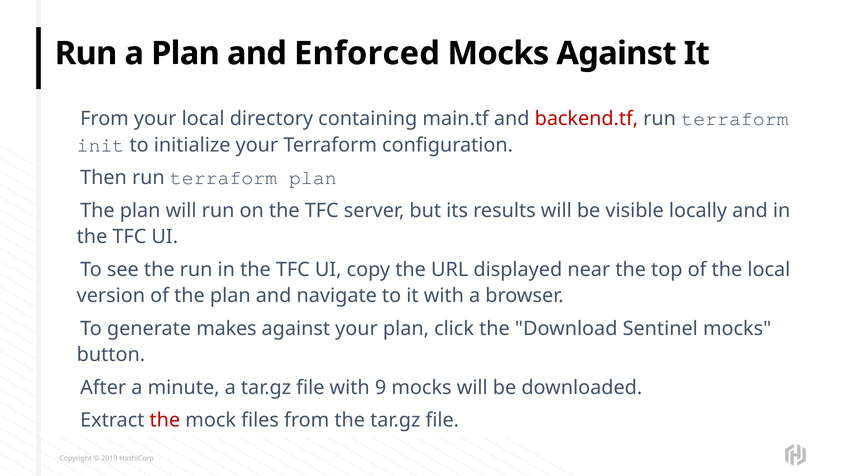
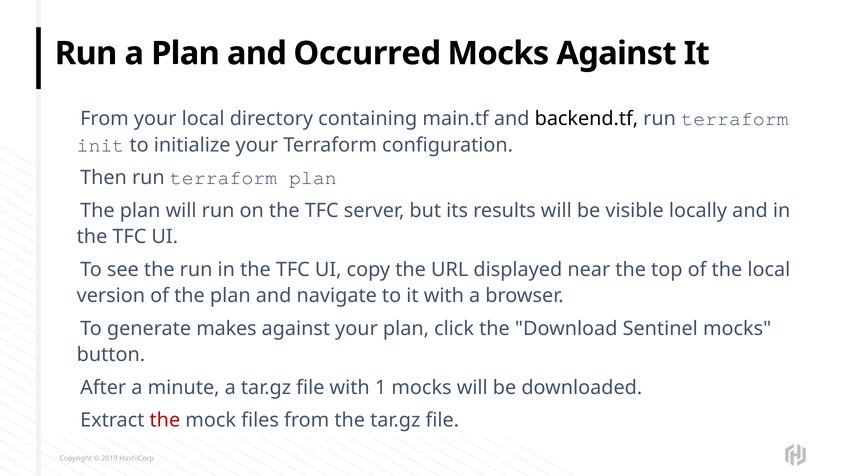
Enforced: Enforced -> Occurred
backend.tf colour: red -> black
9: 9 -> 1
